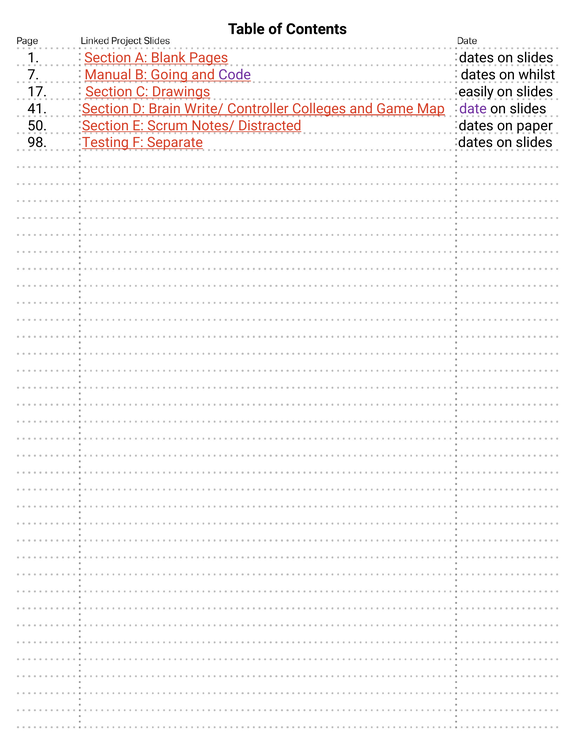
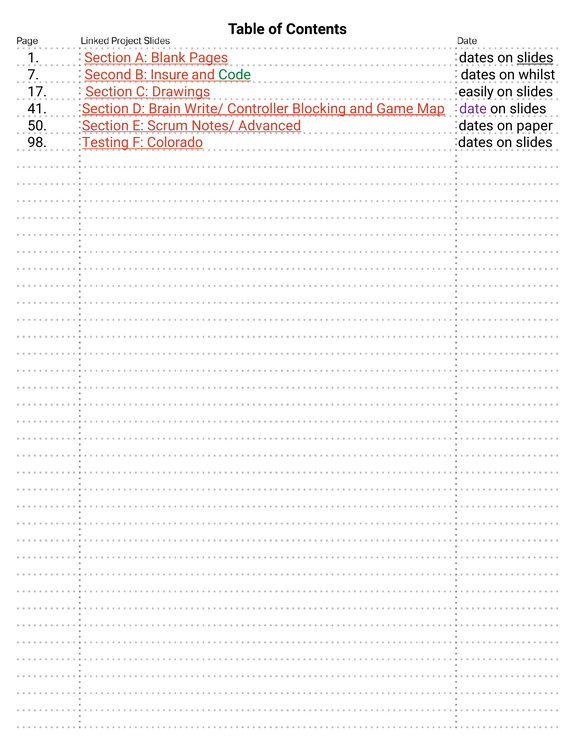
slides at (535, 58) underline: none -> present
Manual: Manual -> Second
Going: Going -> Insure
Code colour: purple -> green
Colleges: Colleges -> Blocking
Distracted: Distracted -> Advanced
Separate: Separate -> Colorado
